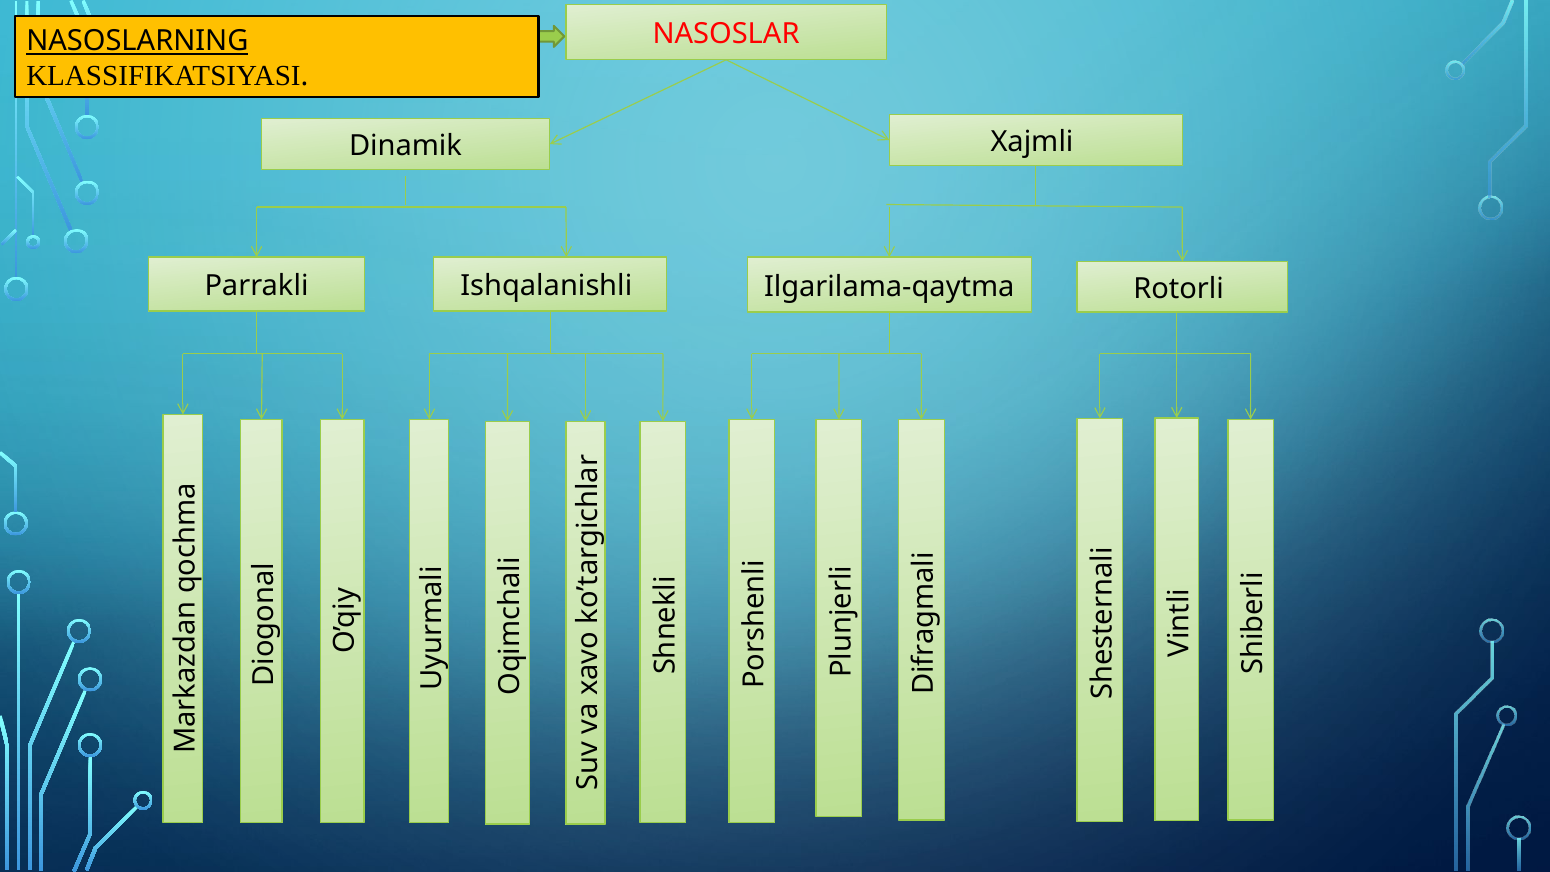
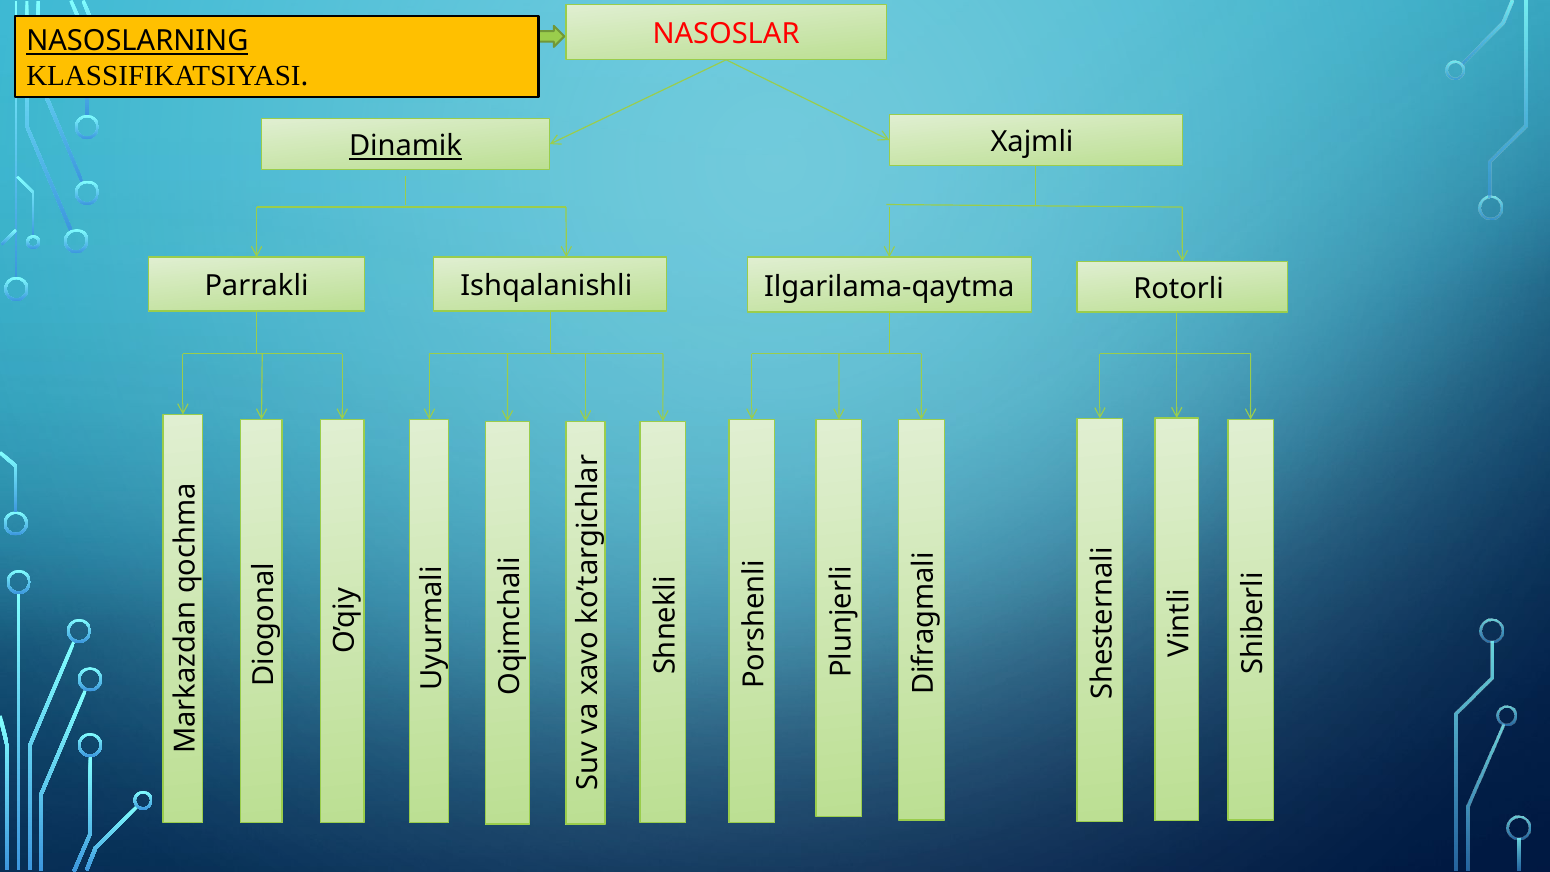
Dinamik underline: none -> present
